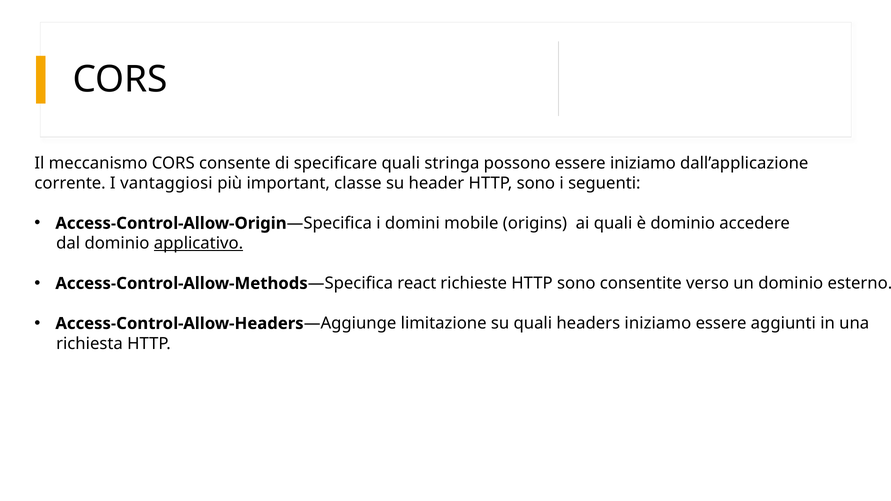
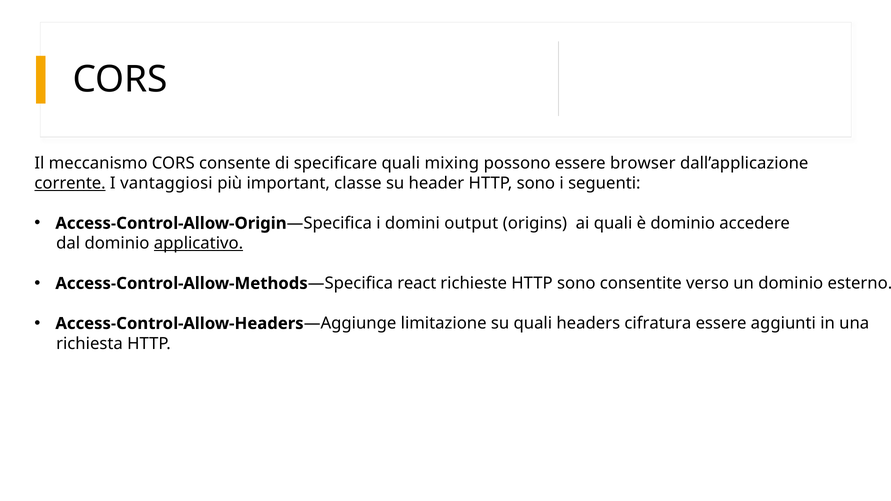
stringa: stringa -> mixing
essere iniziamo: iniziamo -> browser
corrente underline: none -> present
mobile: mobile -> output
headers iniziamo: iniziamo -> cifratura
